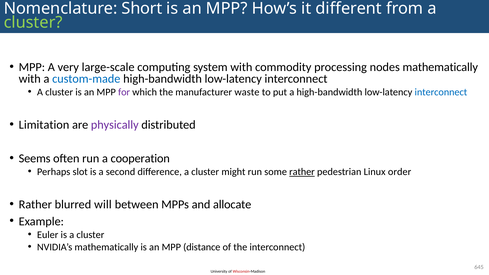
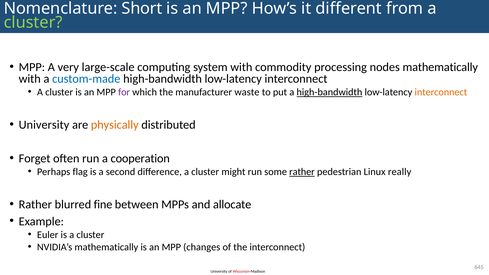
high-bandwidth at (329, 92) underline: none -> present
interconnect at (441, 92) colour: blue -> orange
Limitation at (44, 125): Limitation -> University
physically colour: purple -> orange
Seems: Seems -> Forget
slot: slot -> flag
order: order -> really
will: will -> fine
distance: distance -> changes
